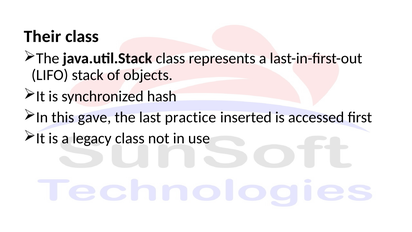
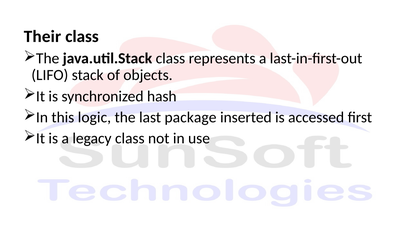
gave: gave -> logic
practice: practice -> package
